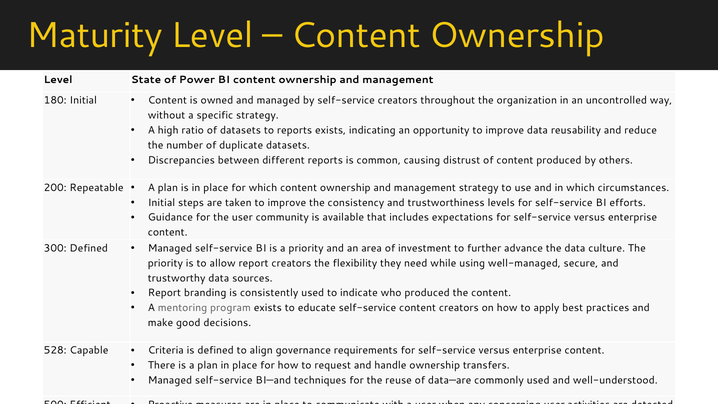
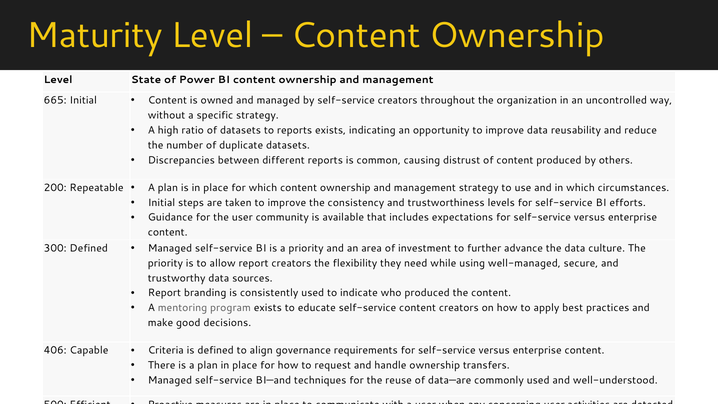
180: 180 -> 665
528: 528 -> 406
